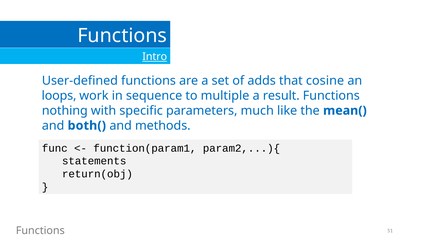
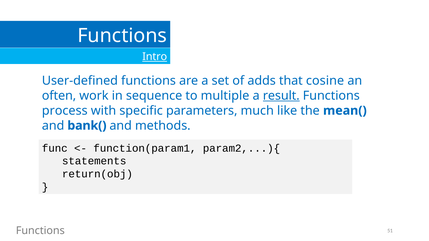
loops: loops -> often
result underline: none -> present
nothing: nothing -> process
both(: both( -> bank(
